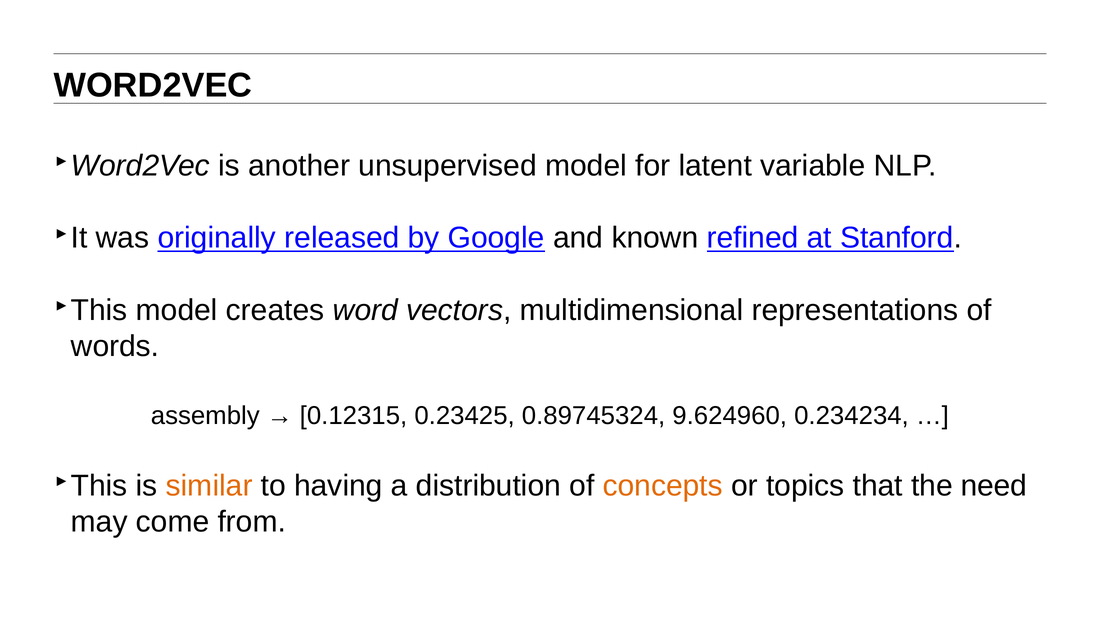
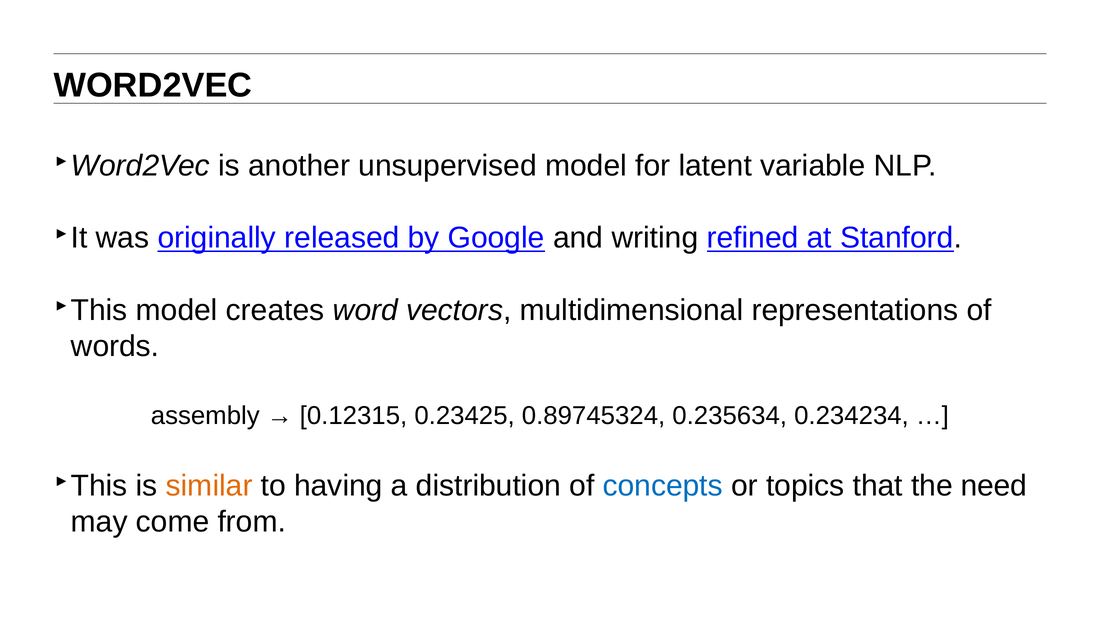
known: known -> writing
9.624960: 9.624960 -> 0.235634
concepts colour: orange -> blue
